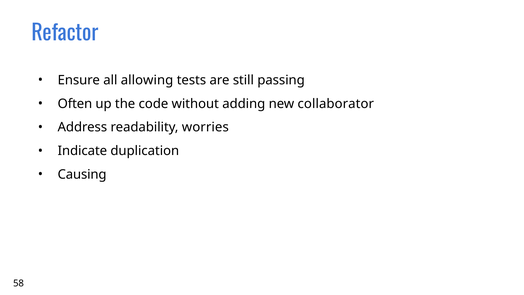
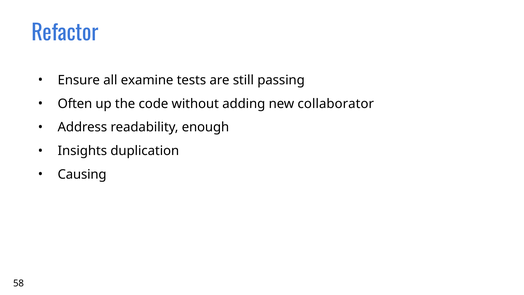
allowing: allowing -> examine
worries: worries -> enough
Indicate: Indicate -> Insights
